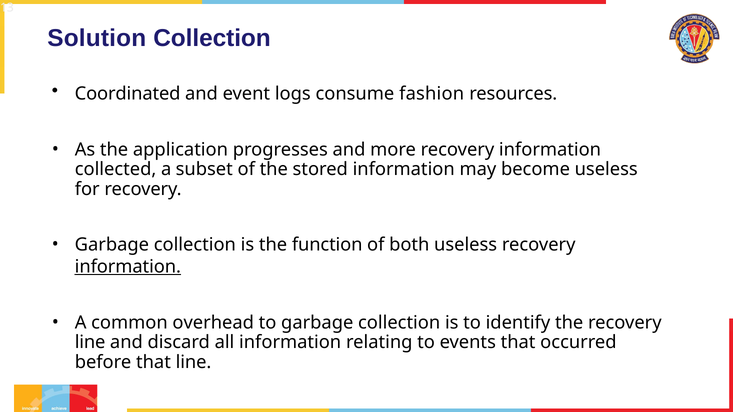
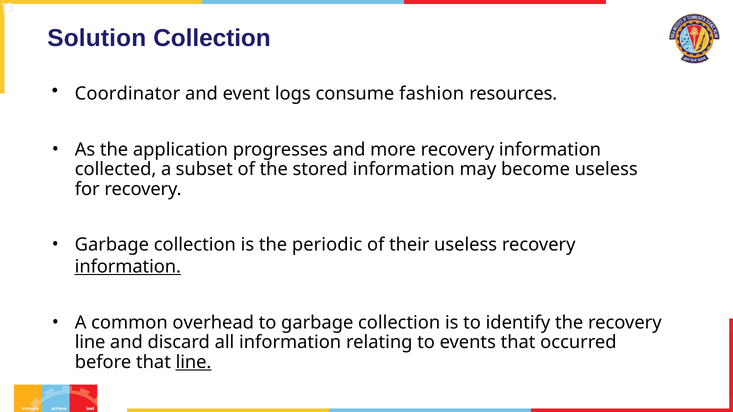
Coordinated: Coordinated -> Coordinator
function: function -> periodic
both: both -> their
line at (194, 362) underline: none -> present
